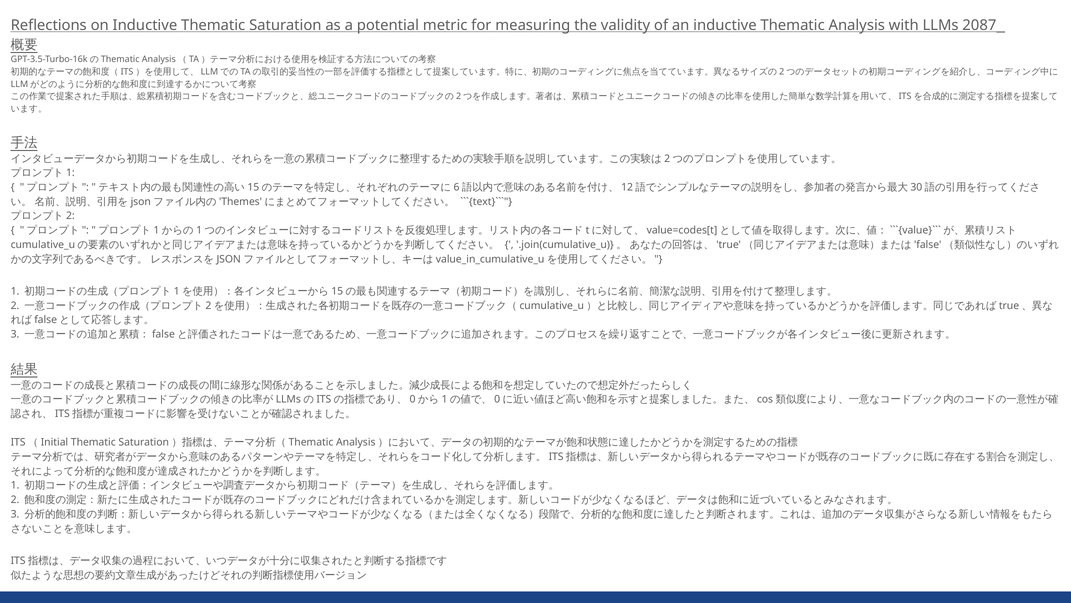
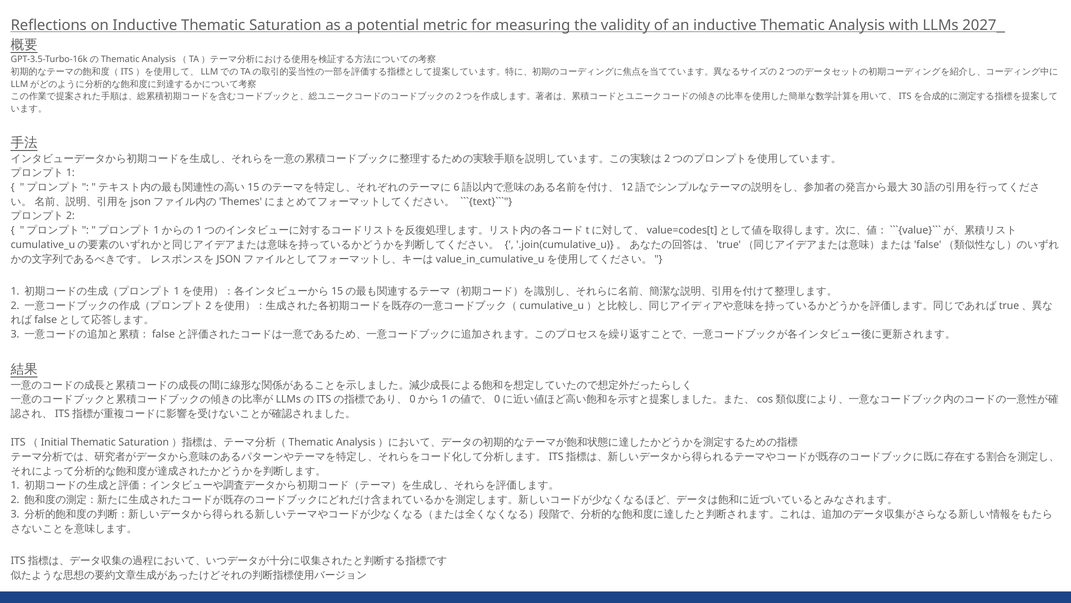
2087: 2087 -> 2027
